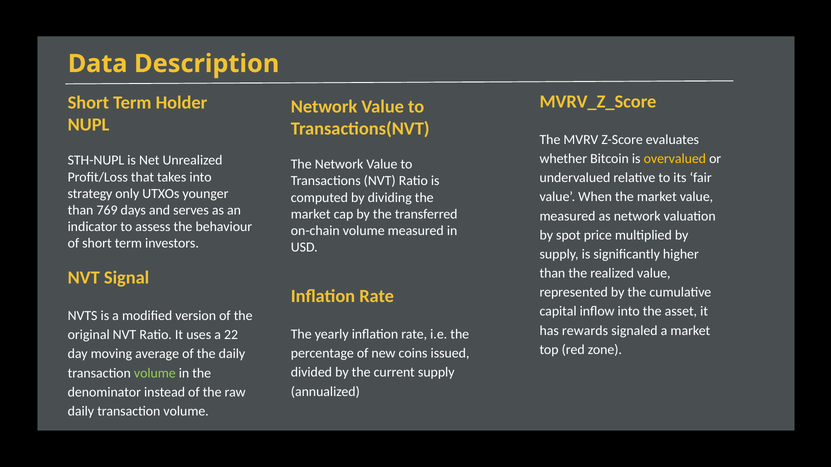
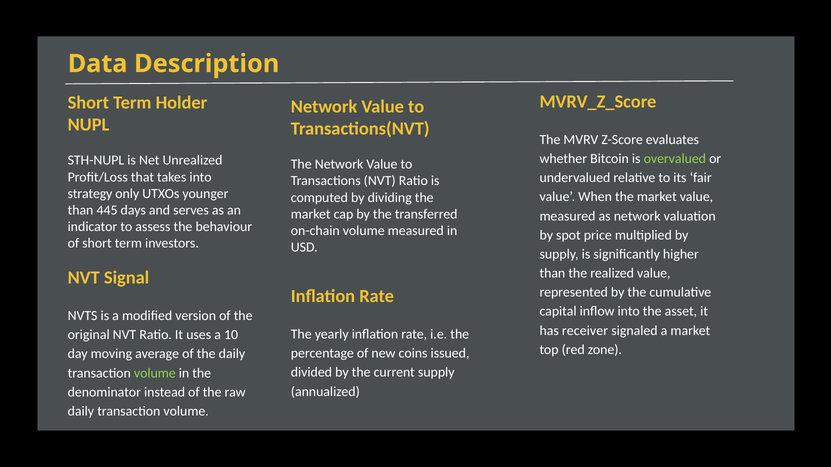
overvalued colour: yellow -> light green
769: 769 -> 445
rewards: rewards -> receiver
22: 22 -> 10
